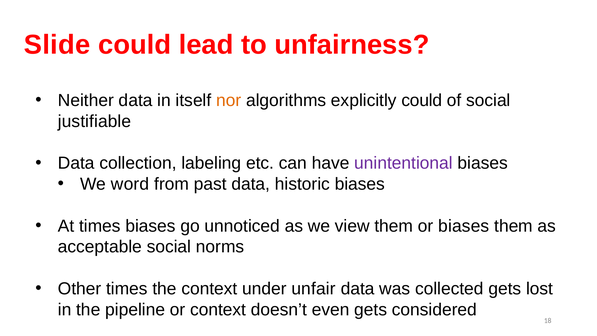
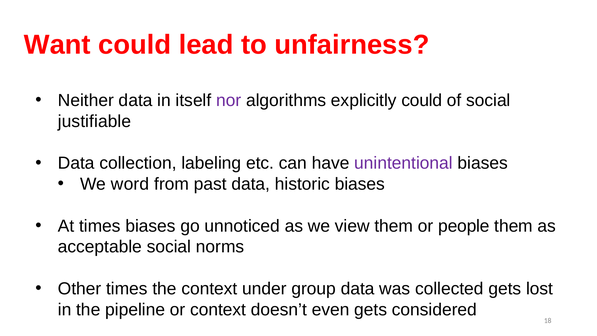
Slide: Slide -> Want
nor colour: orange -> purple
or biases: biases -> people
unfair: unfair -> group
